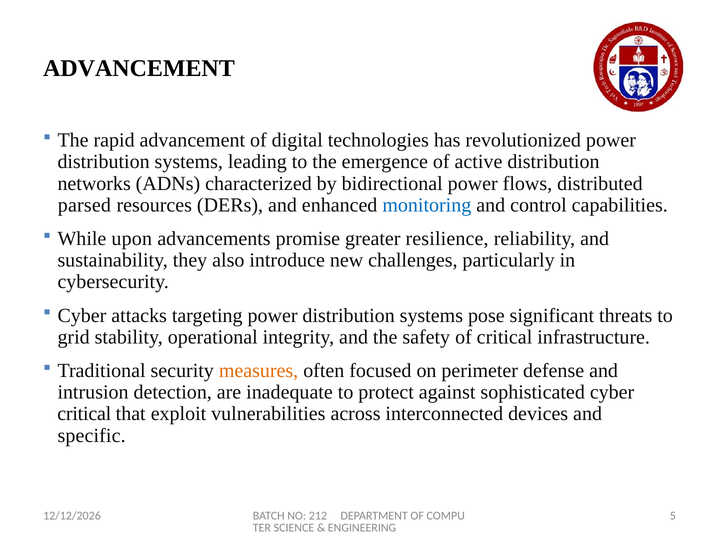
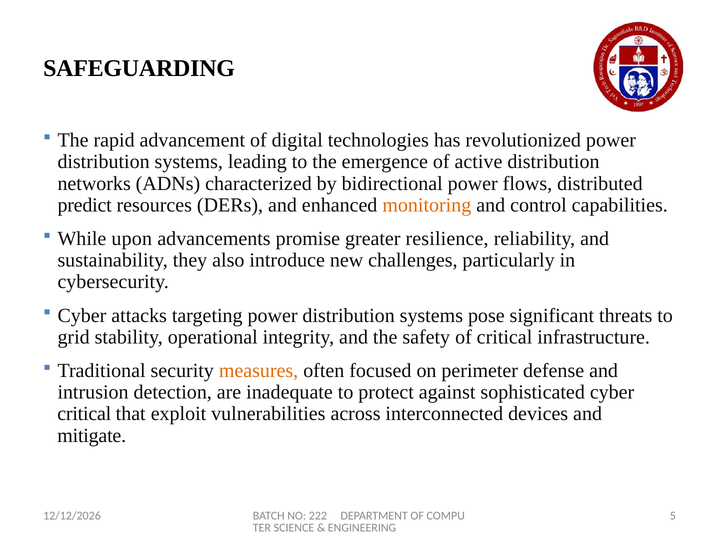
ADVANCEMENT at (139, 68): ADVANCEMENT -> SAFEGUARDING
parsed: parsed -> predict
monitoring colour: blue -> orange
specific: specific -> mitigate
212: 212 -> 222
